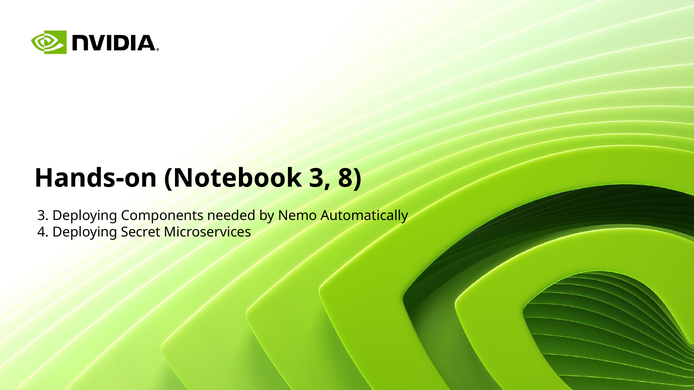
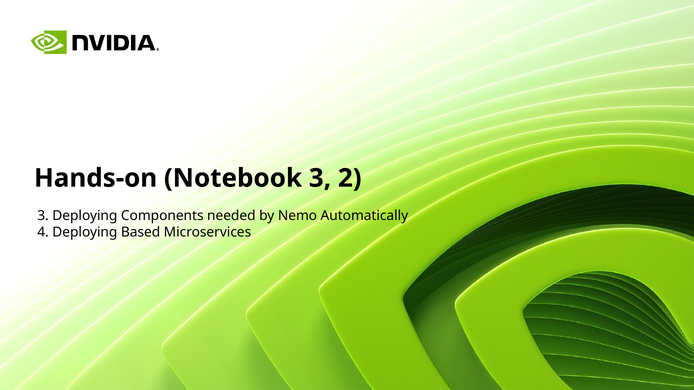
8: 8 -> 2
Secret: Secret -> Based
